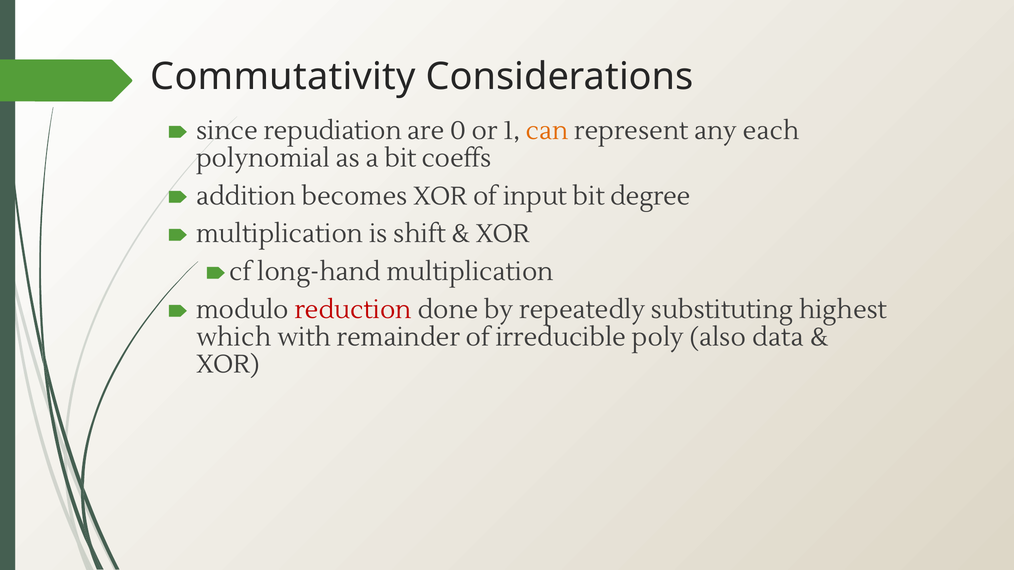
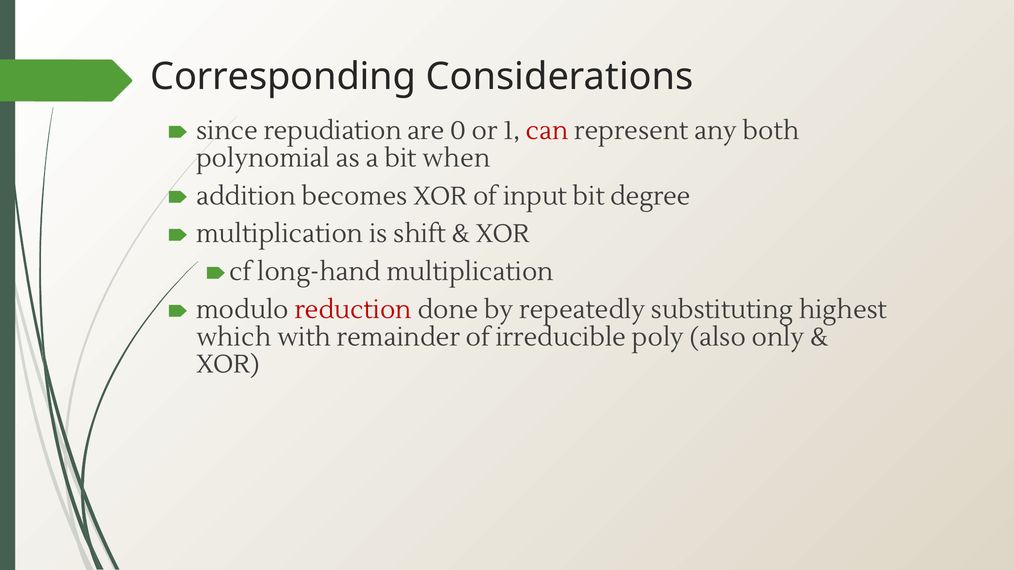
Commutativity: Commutativity -> Corresponding
can colour: orange -> red
each: each -> both
coeffs: coeffs -> when
data: data -> only
